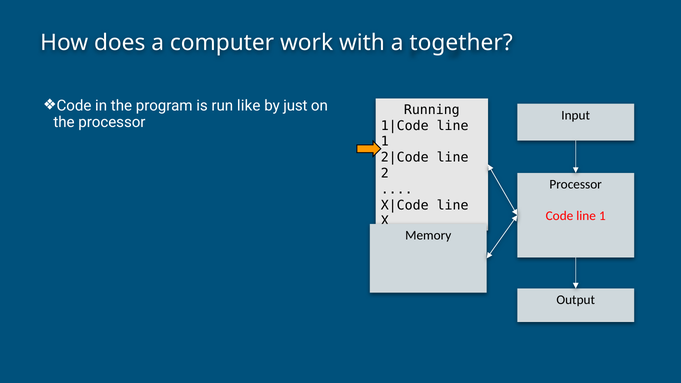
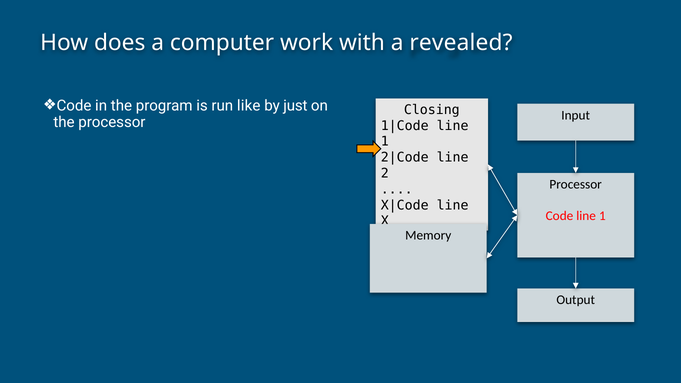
together: together -> revealed
Running: Running -> Closing
